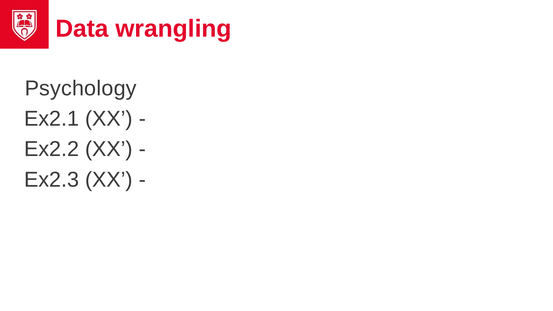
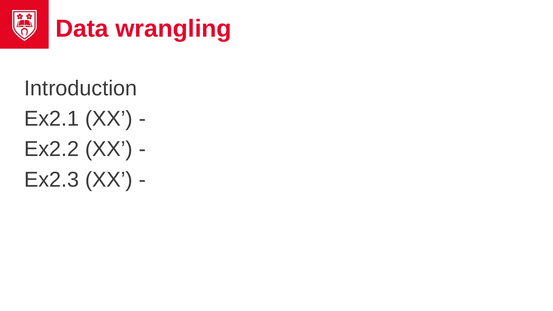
Psychology: Psychology -> Introduction
